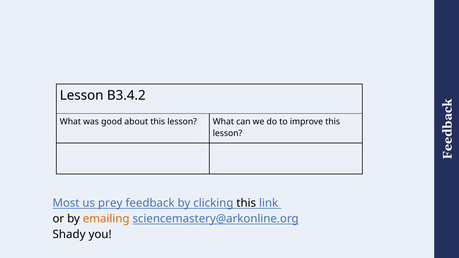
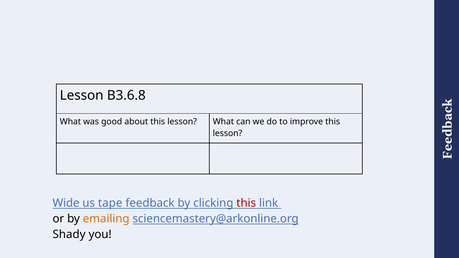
B3.4.2: B3.4.2 -> B3.6.8
Most: Most -> Wide
prey: prey -> tape
this at (246, 203) colour: black -> red
